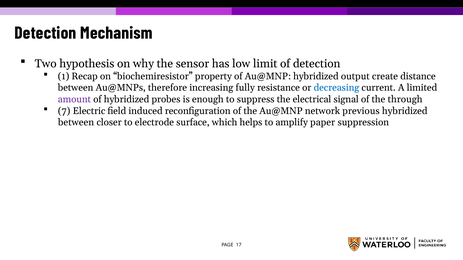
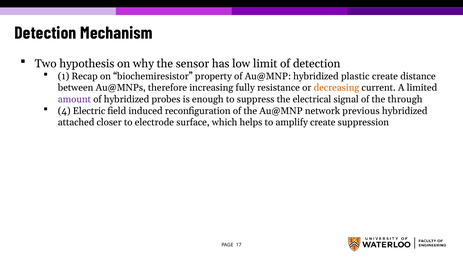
output: output -> plastic
decreasing colour: blue -> orange
7: 7 -> 4
between at (76, 123): between -> attached
amplify paper: paper -> create
